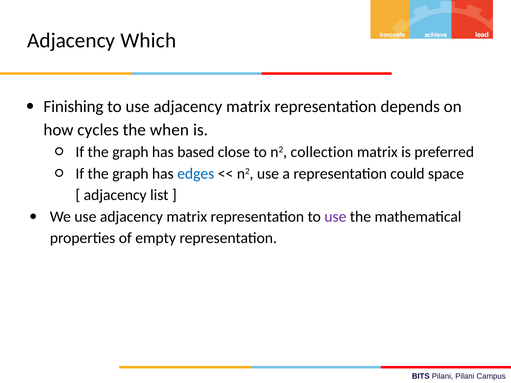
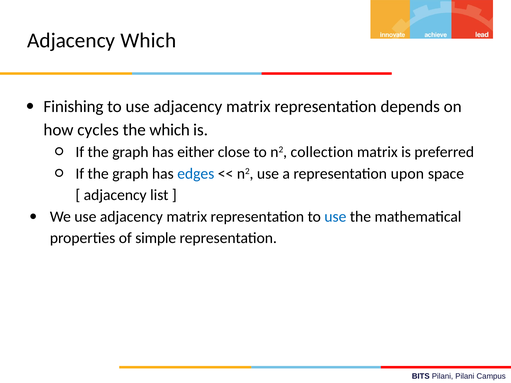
the when: when -> which
based: based -> either
could: could -> upon
use at (335, 217) colour: purple -> blue
empty: empty -> simple
